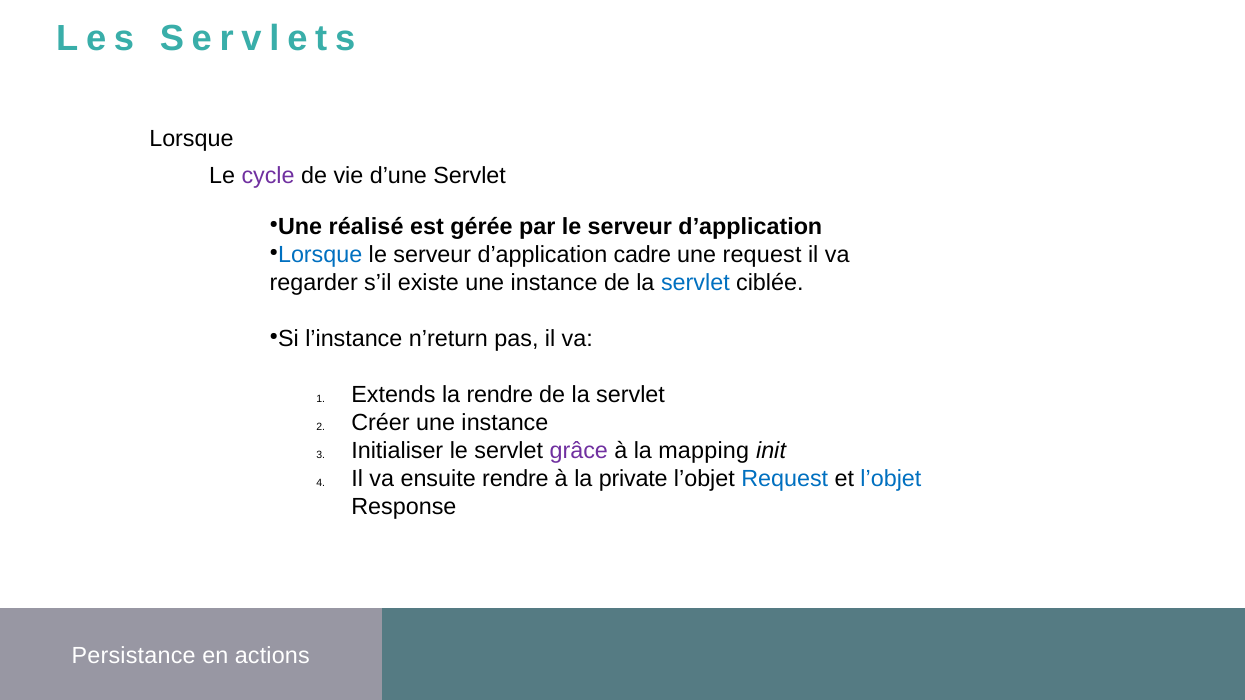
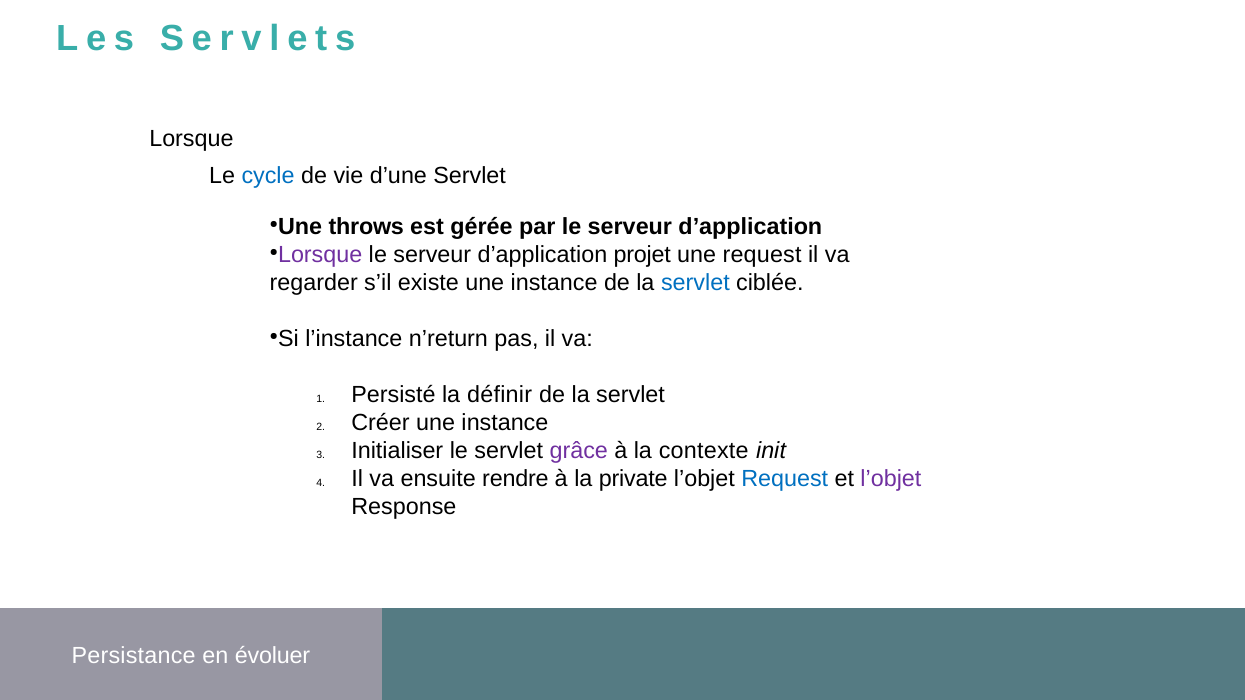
cycle colour: purple -> blue
réalisé: réalisé -> throws
Lorsque at (320, 255) colour: blue -> purple
cadre: cadre -> projet
Extends: Extends -> Persisté
la rendre: rendre -> définir
mapping: mapping -> contexte
l’objet at (891, 479) colour: blue -> purple
actions: actions -> évoluer
